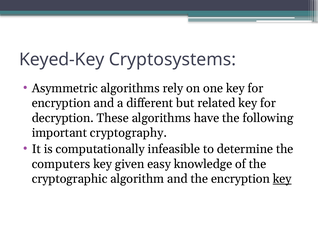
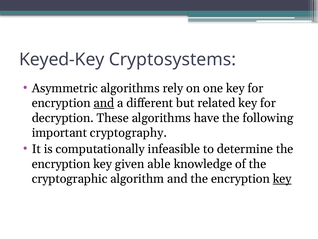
and at (104, 103) underline: none -> present
computers at (61, 164): computers -> encryption
easy: easy -> able
